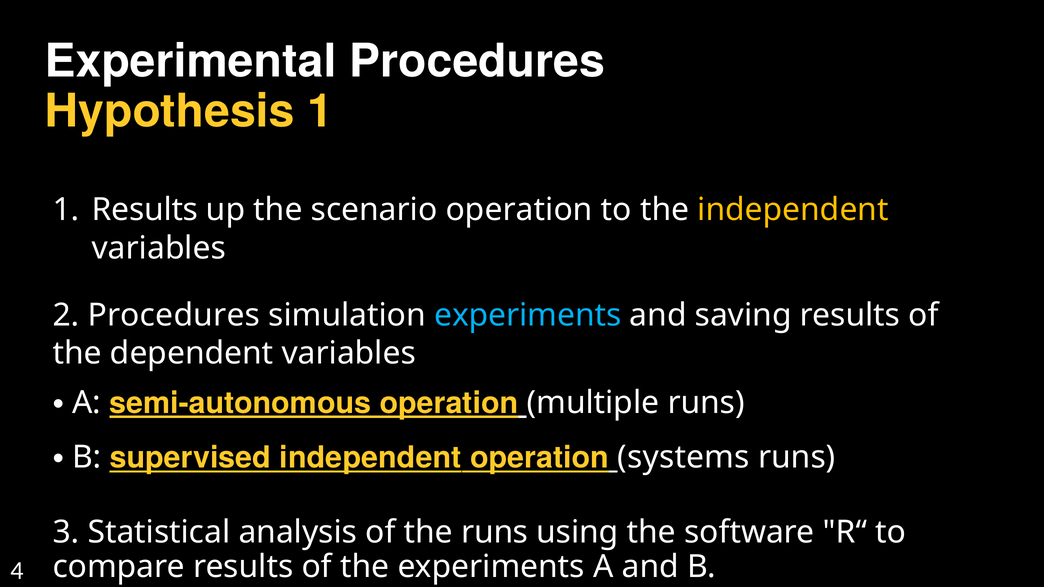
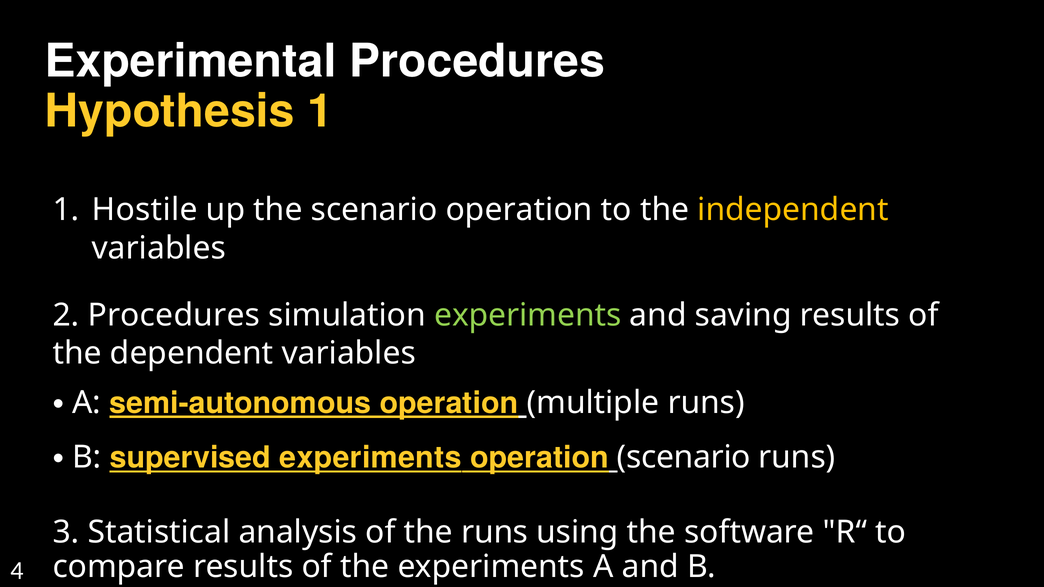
1 Results: Results -> Hostile
experiments at (528, 315) colour: light blue -> light green
supervised independent: independent -> experiments
operation systems: systems -> scenario
